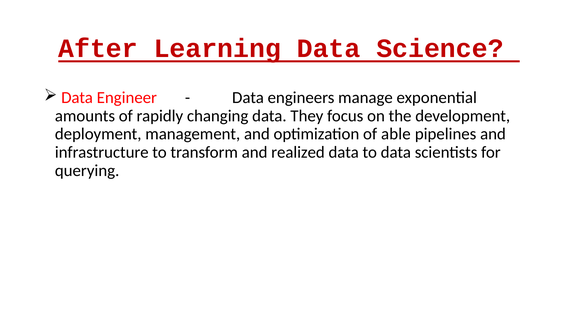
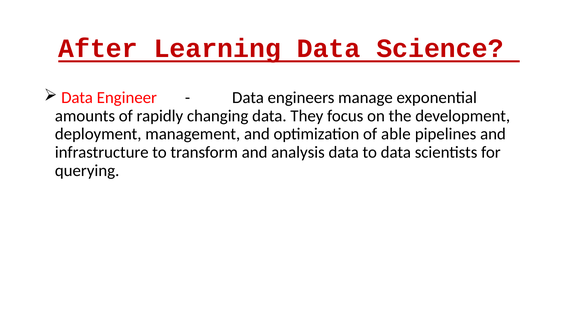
realized: realized -> analysis
